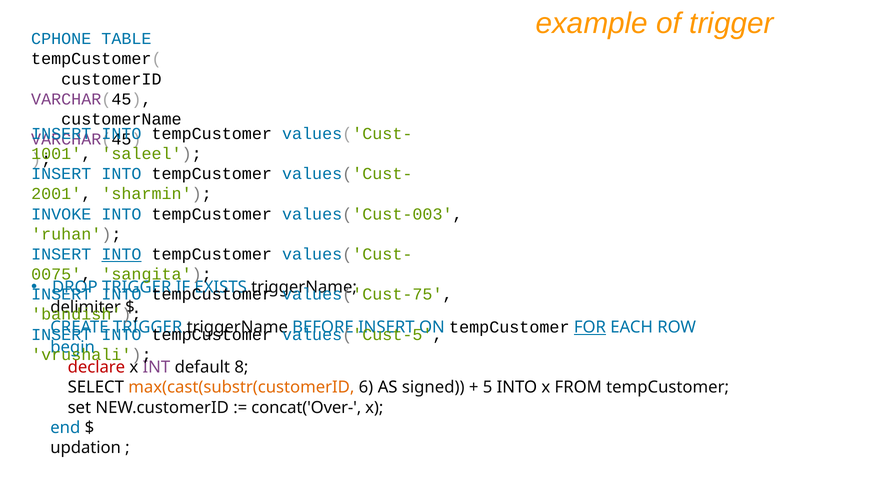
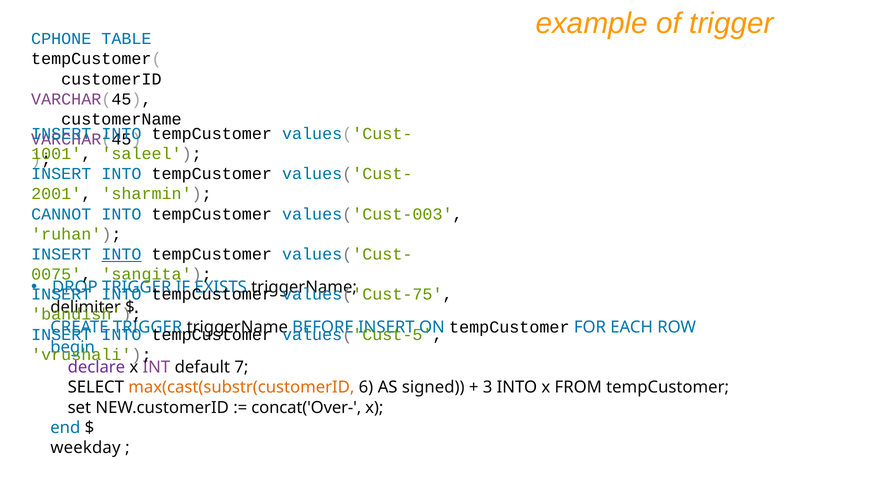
INVOKE: INVOKE -> CANNOT
FOR underline: present -> none
declare colour: red -> purple
8: 8 -> 7
5: 5 -> 3
updation: updation -> weekday
